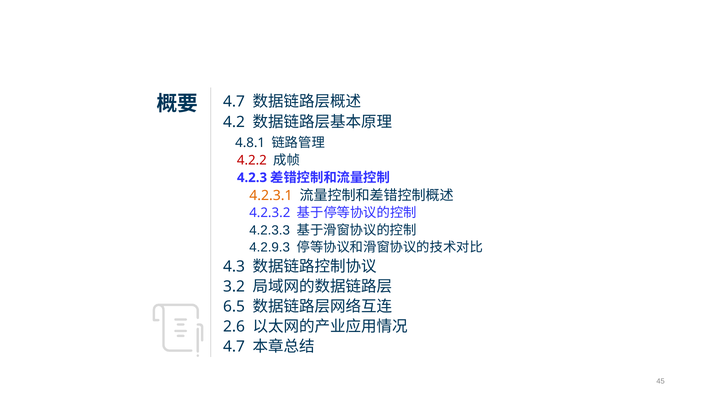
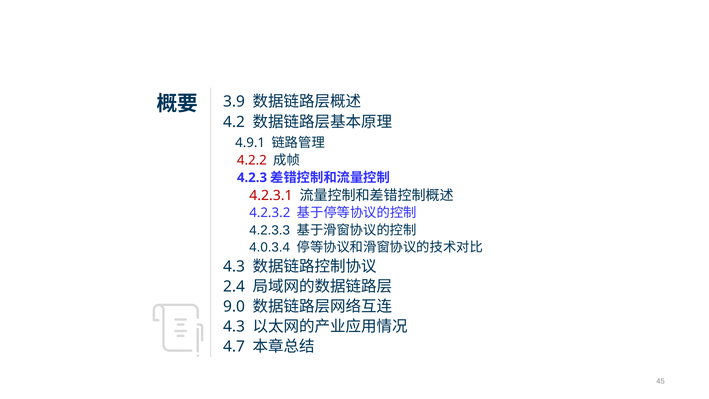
4.7 at (234, 102): 4.7 -> 3.9
4.8.1: 4.8.1 -> 4.9.1
4.2.3.1 colour: orange -> red
4.2.9.3: 4.2.9.3 -> 4.0.3.4
3.2: 3.2 -> 2.4
6.5: 6.5 -> 9.0
2.6 at (234, 327): 2.6 -> 4.3
